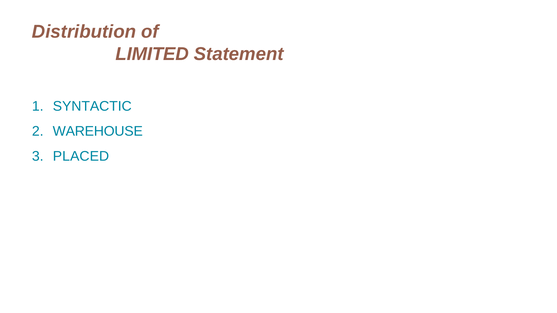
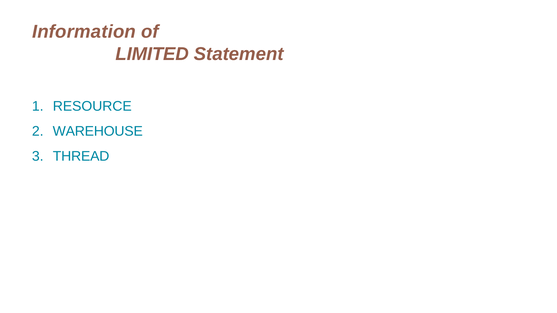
Distribution: Distribution -> Information
SYNTACTIC: SYNTACTIC -> RESOURCE
PLACED: PLACED -> THREAD
